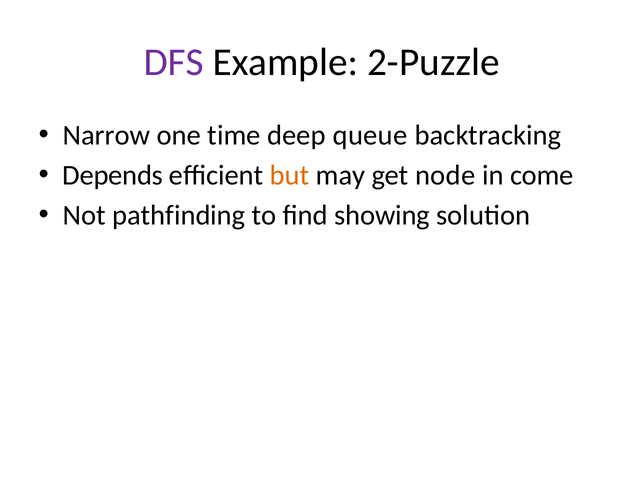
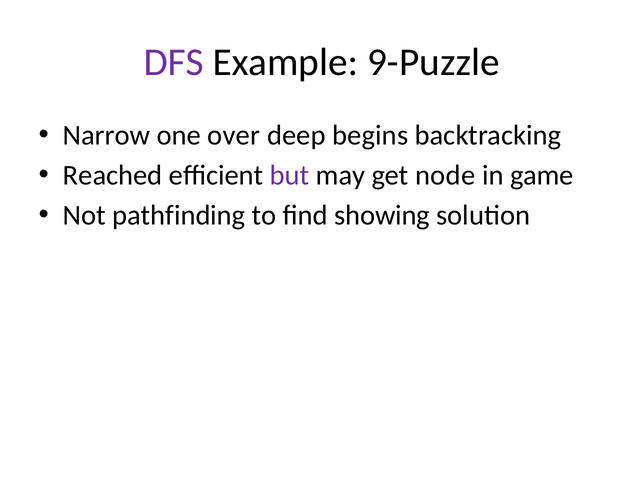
2-Puzzle: 2-Puzzle -> 9-Puzzle
time: time -> over
queue: queue -> begins
Depends: Depends -> Reached
but colour: orange -> purple
come: come -> game
